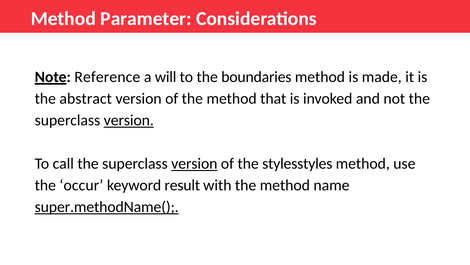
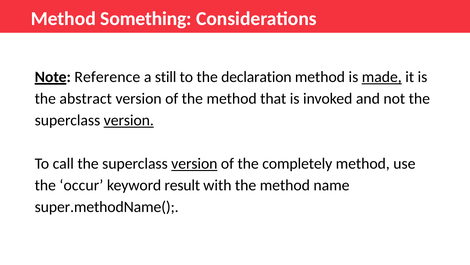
Parameter: Parameter -> Something
will: will -> still
boundaries: boundaries -> declaration
made underline: none -> present
stylesstyles: stylesstyles -> completely
super.methodName( underline: present -> none
